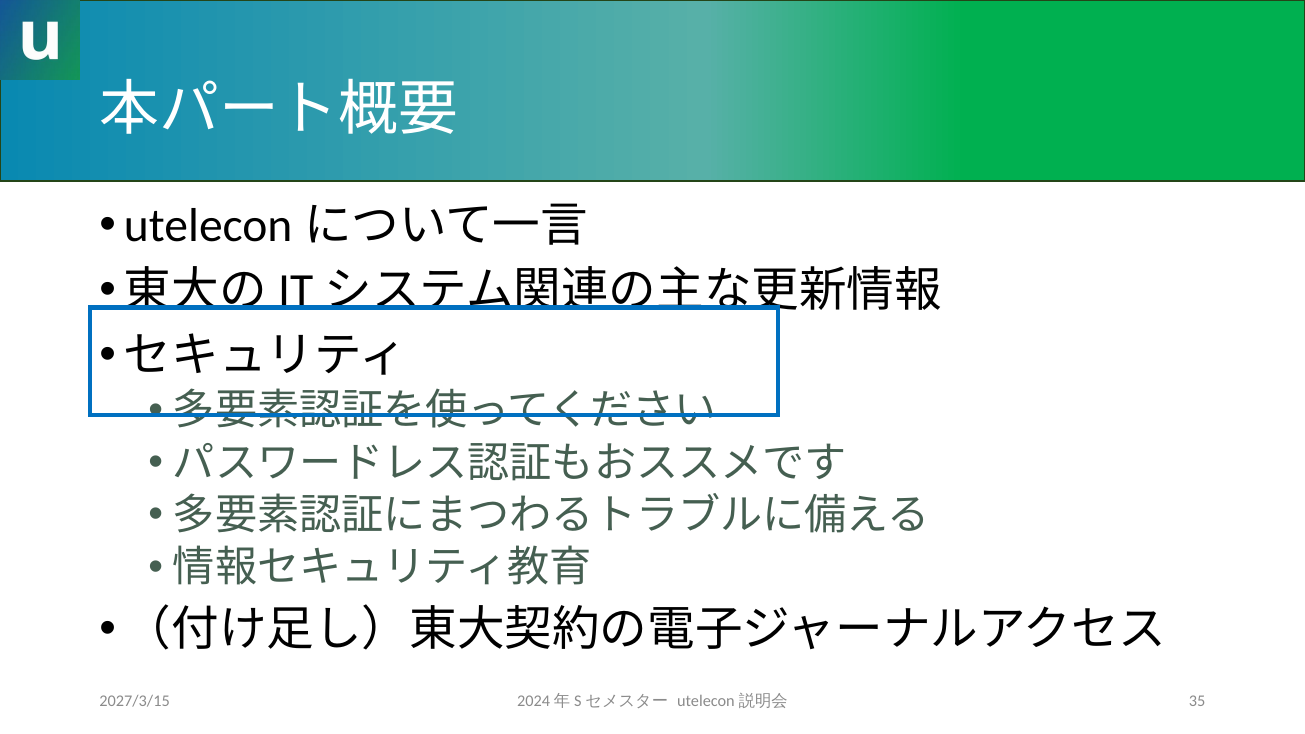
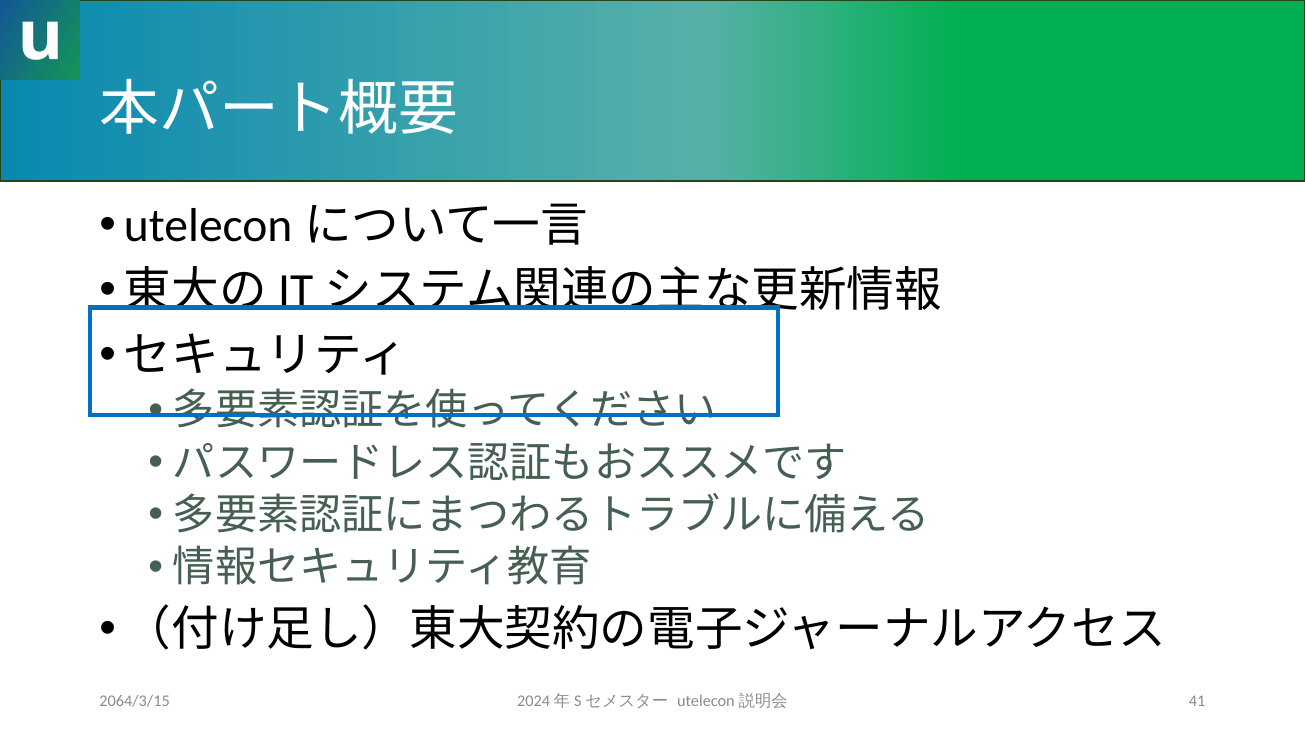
2027/3/15: 2027/3/15 -> 2064/3/15
35: 35 -> 41
